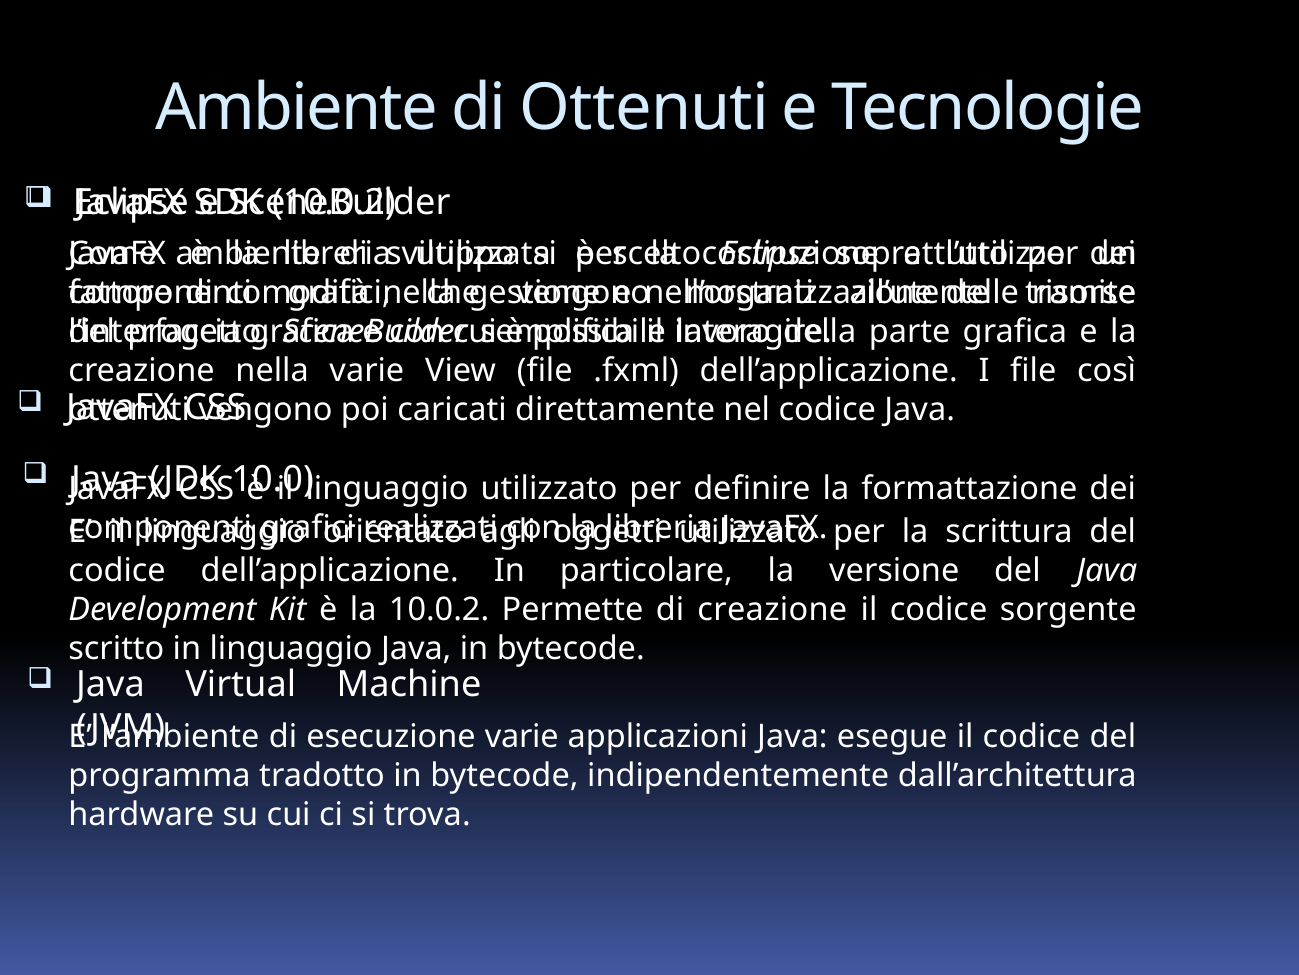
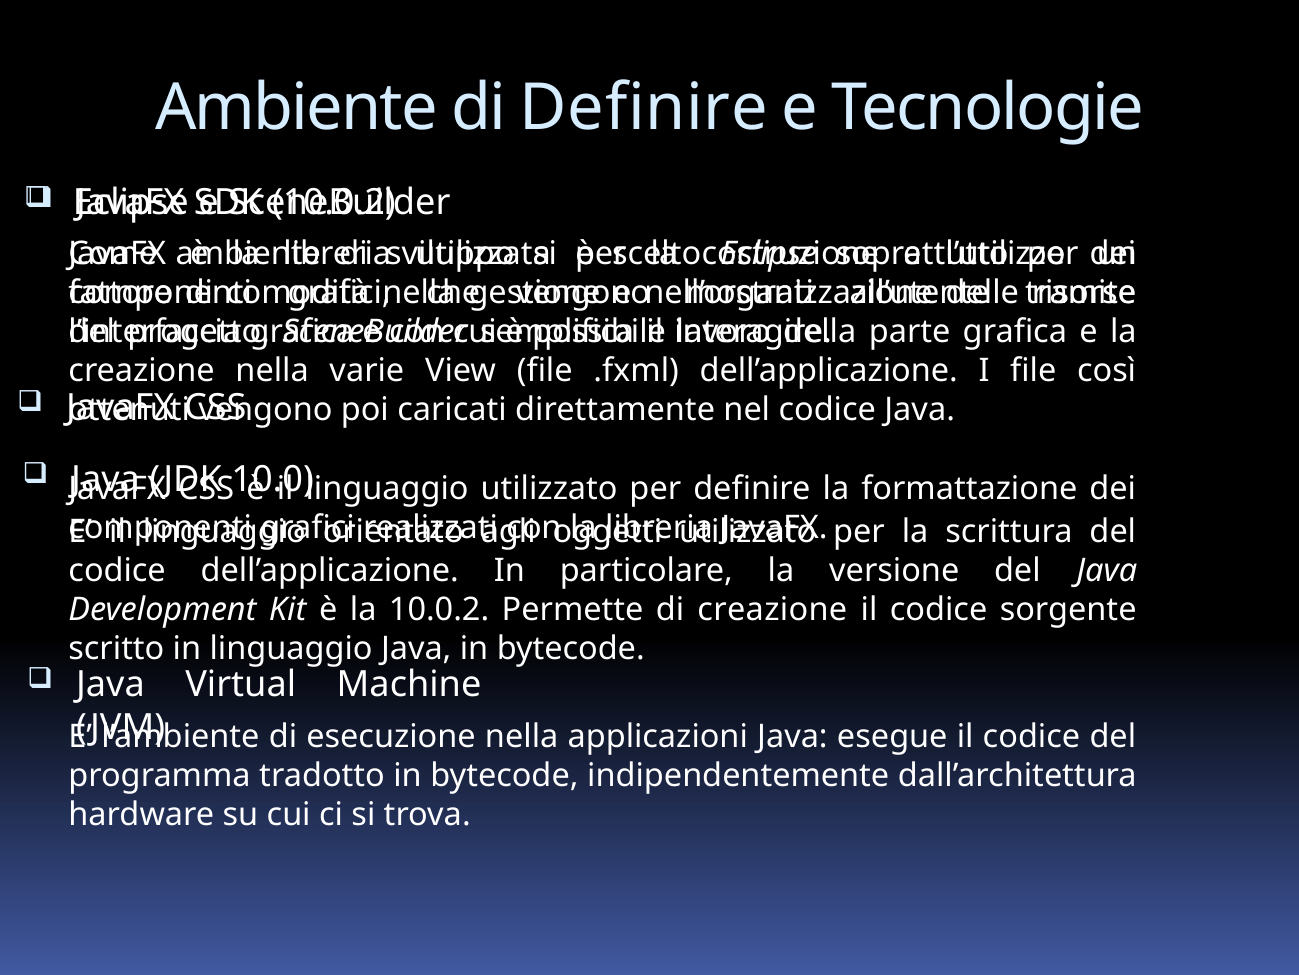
di Ottenuti: Ottenuti -> Definire
esecuzione varie: varie -> nella
